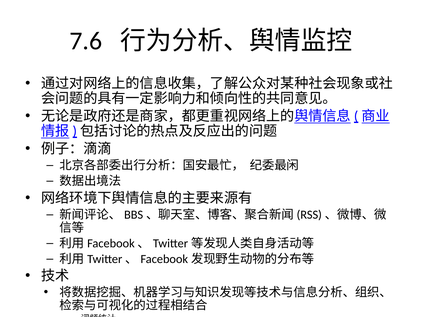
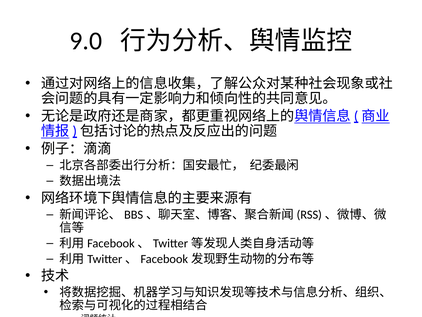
7.6: 7.6 -> 9.0
